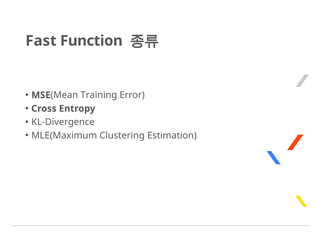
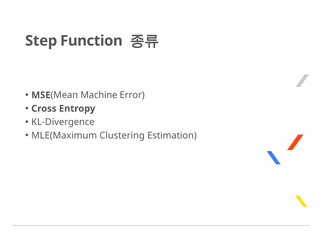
Fast: Fast -> Step
Training: Training -> Machine
